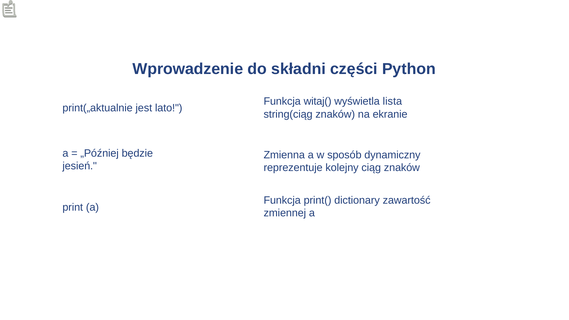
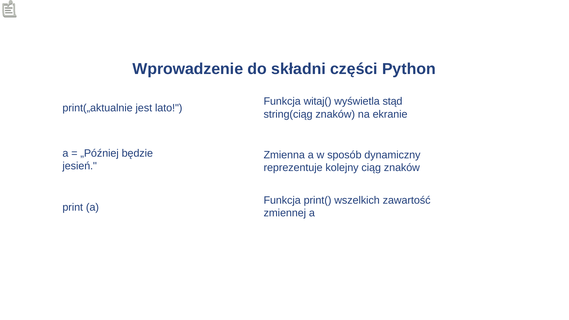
lista: lista -> stąd
dictionary: dictionary -> wszelkich
